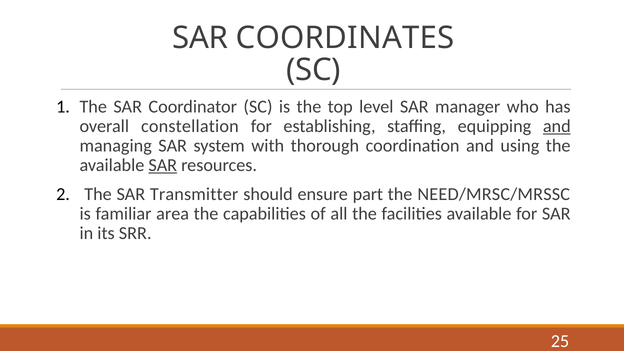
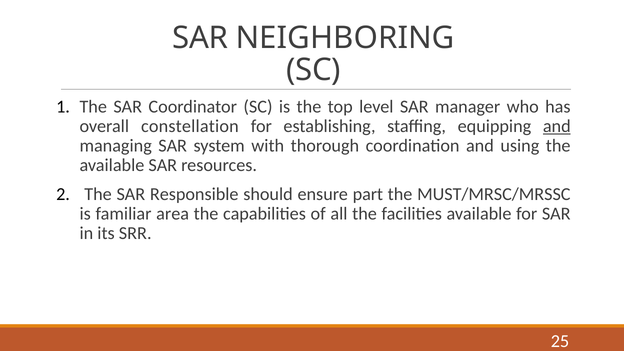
COORDINATES: COORDINATES -> NEIGHBORING
SAR at (163, 165) underline: present -> none
Transmitter: Transmitter -> Responsible
NEED/MRSC/MRSSC: NEED/MRSC/MRSSC -> MUST/MRSC/MRSSC
